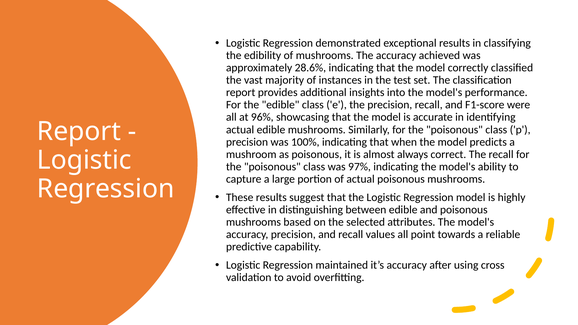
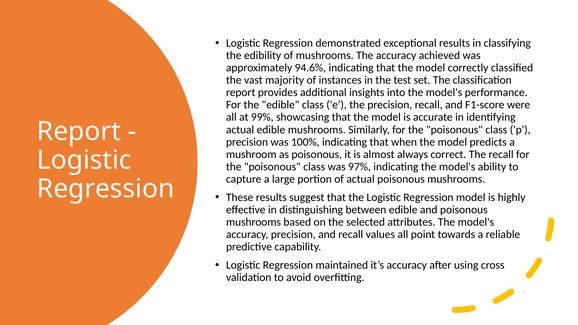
28.6%: 28.6% -> 94.6%
96%: 96% -> 99%
